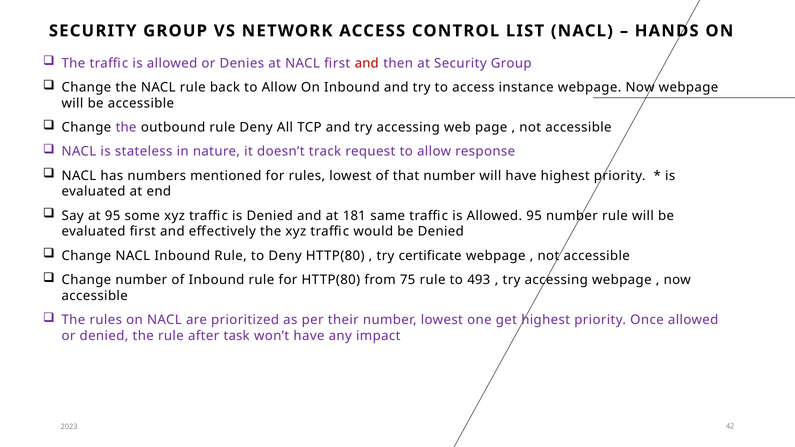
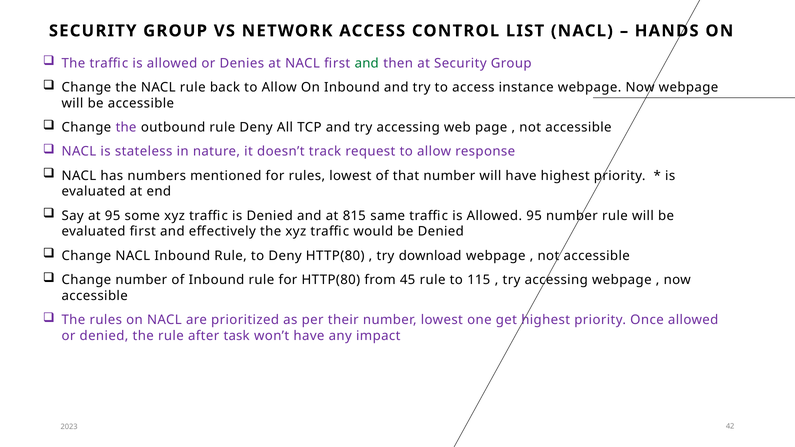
and at (367, 63) colour: red -> green
181: 181 -> 815
certificate: certificate -> download
75: 75 -> 45
493: 493 -> 115
